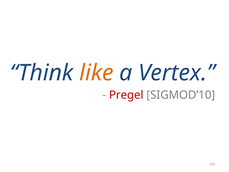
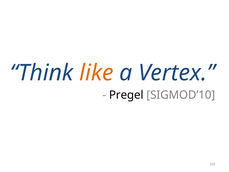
Pregel colour: red -> black
